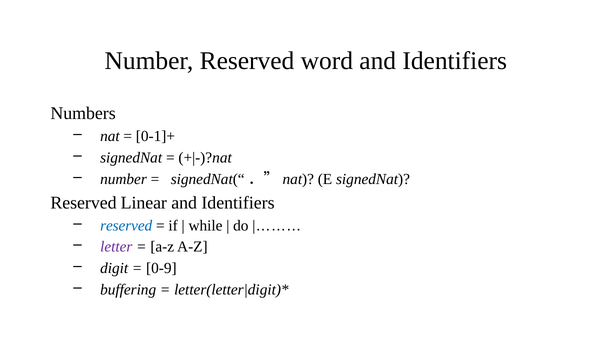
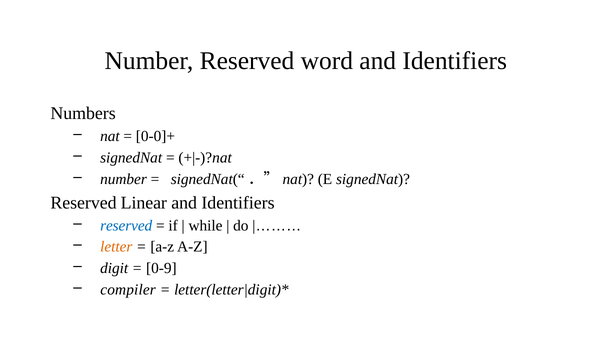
0-1]+: 0-1]+ -> 0-0]+
letter colour: purple -> orange
buffering: buffering -> compiler
